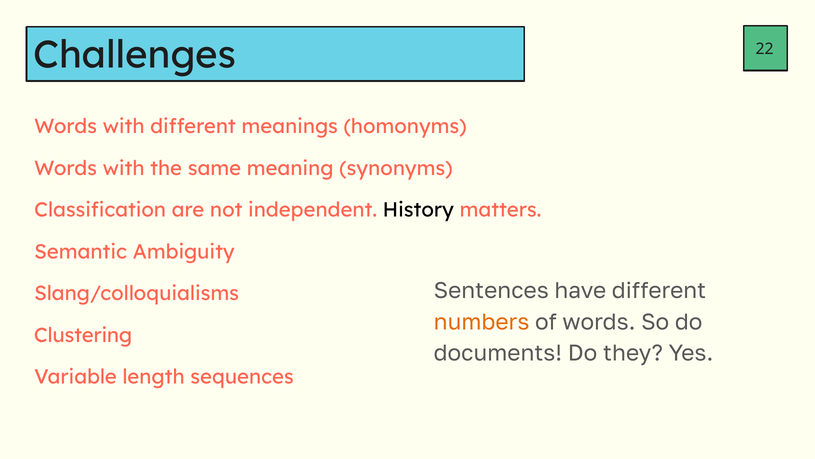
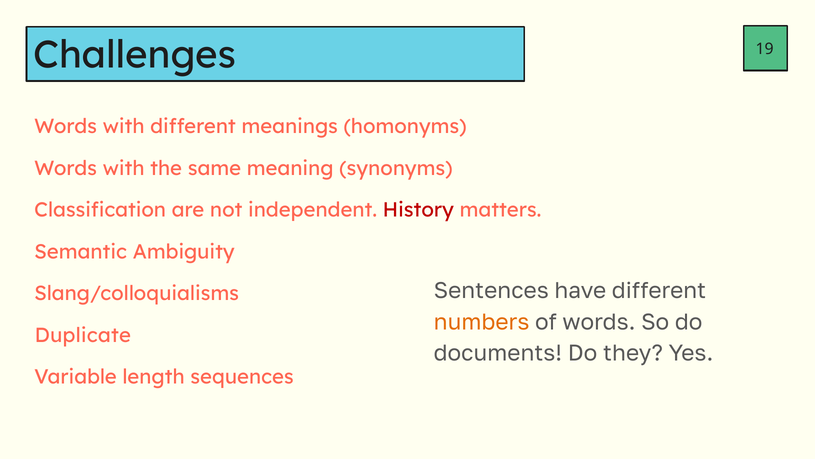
22: 22 -> 19
History colour: black -> red
Clustering: Clustering -> Duplicate
